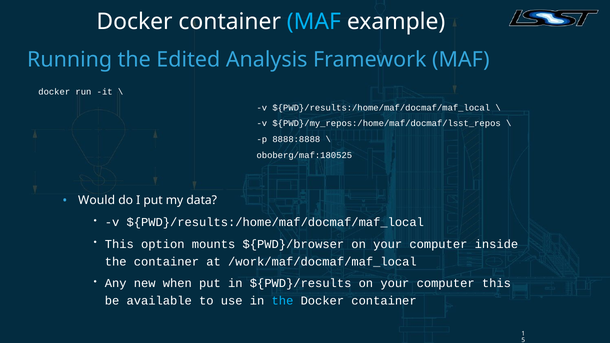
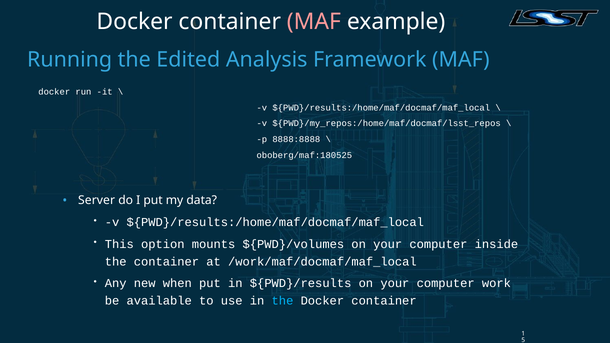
MAF at (314, 21) colour: light blue -> pink
Would: Would -> Server
${PWD}/browser: ${PWD}/browser -> ${PWD}/volumes
computer this: this -> work
